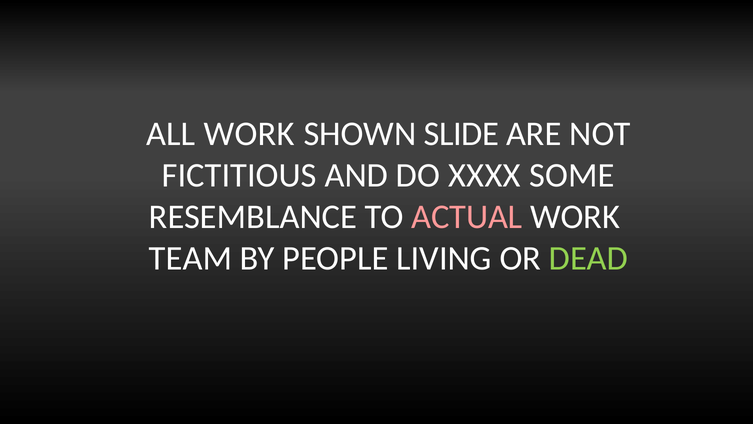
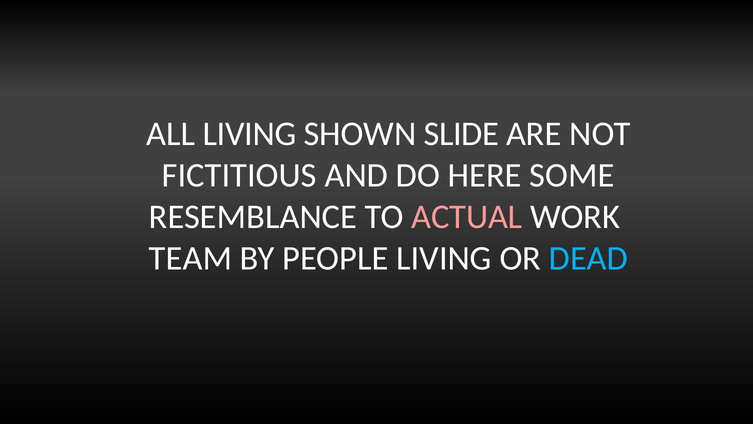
ALL WORK: WORK -> LIVING
XXXX: XXXX -> HERE
DEAD colour: light green -> light blue
